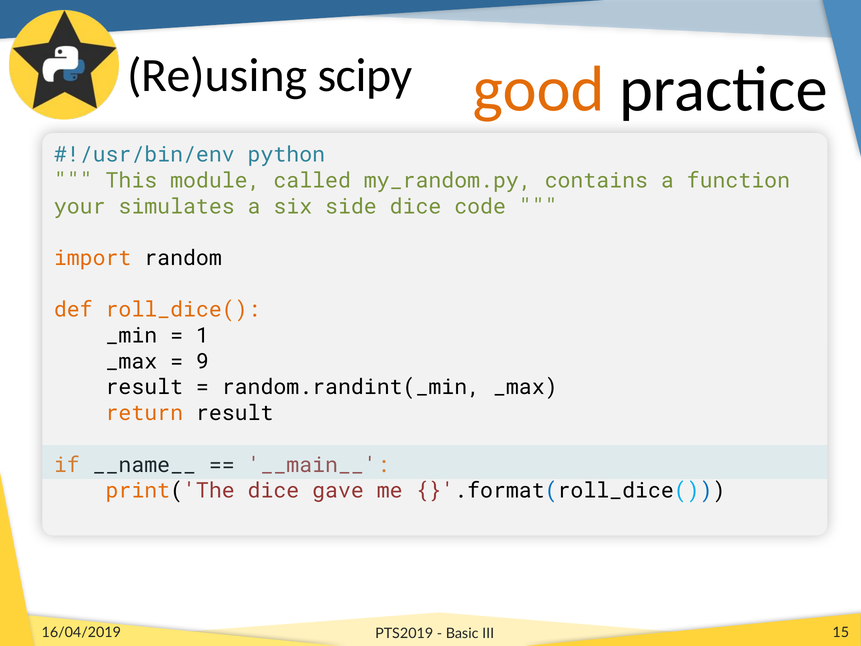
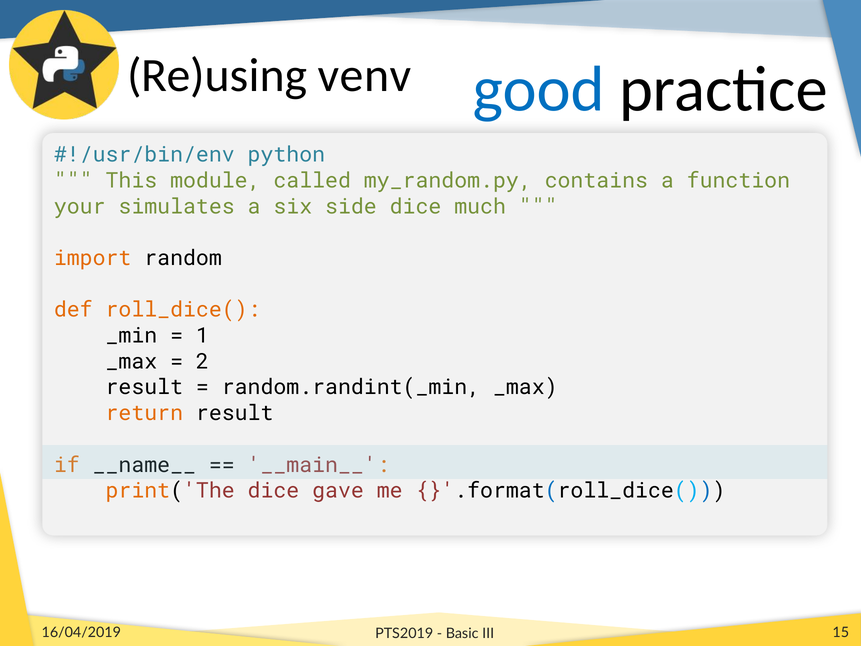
scipy: scipy -> venv
good colour: orange -> blue
code: code -> much
9: 9 -> 2
